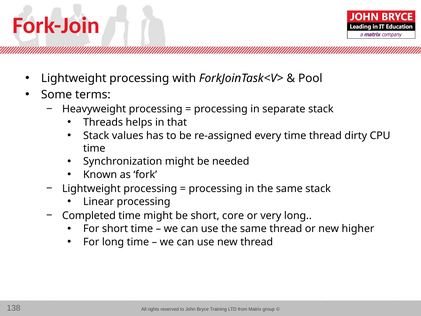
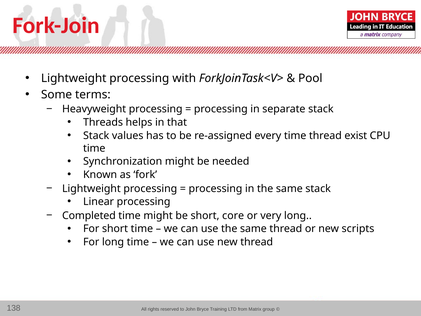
dirty: dirty -> exist
higher: higher -> scripts
